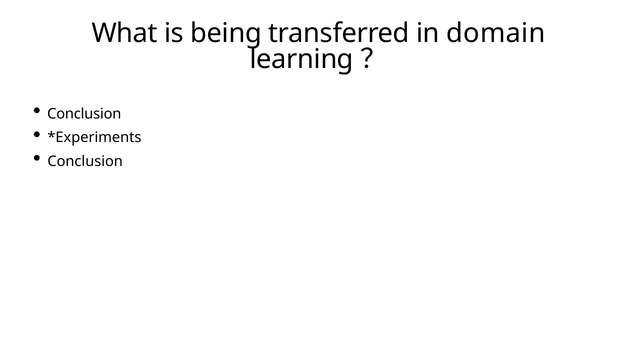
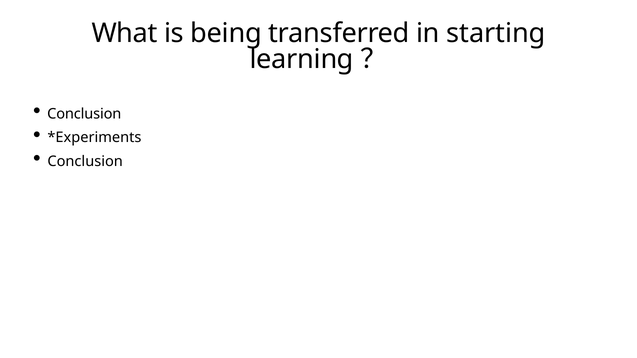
domain: domain -> starting
